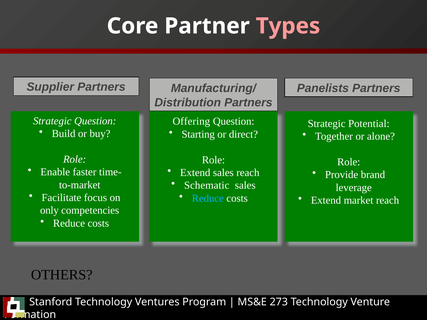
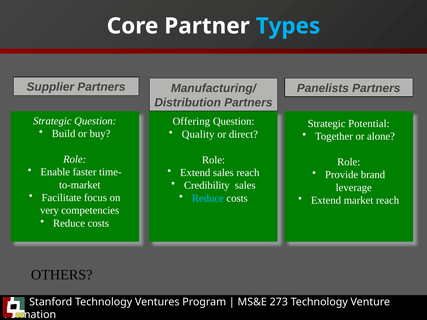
Types colour: pink -> light blue
Starting: Starting -> Quality
Schematic: Schematic -> Credibility
only: only -> very
